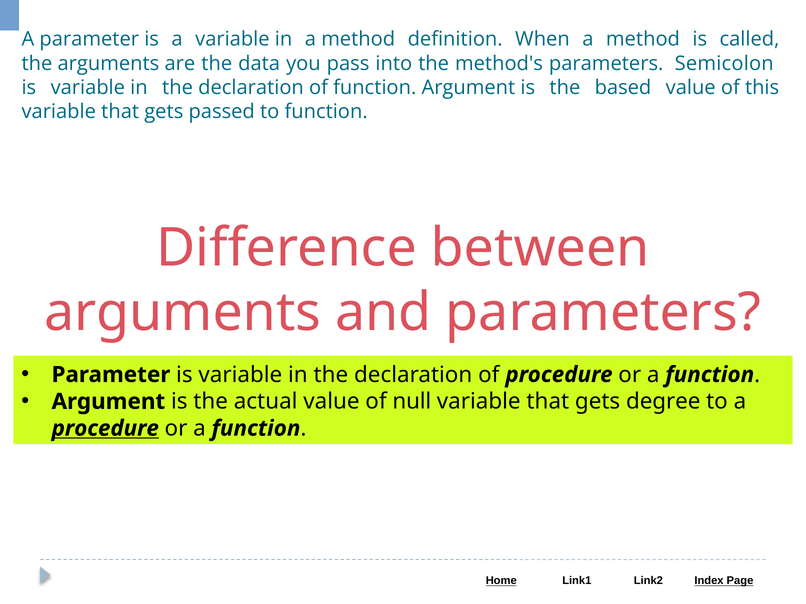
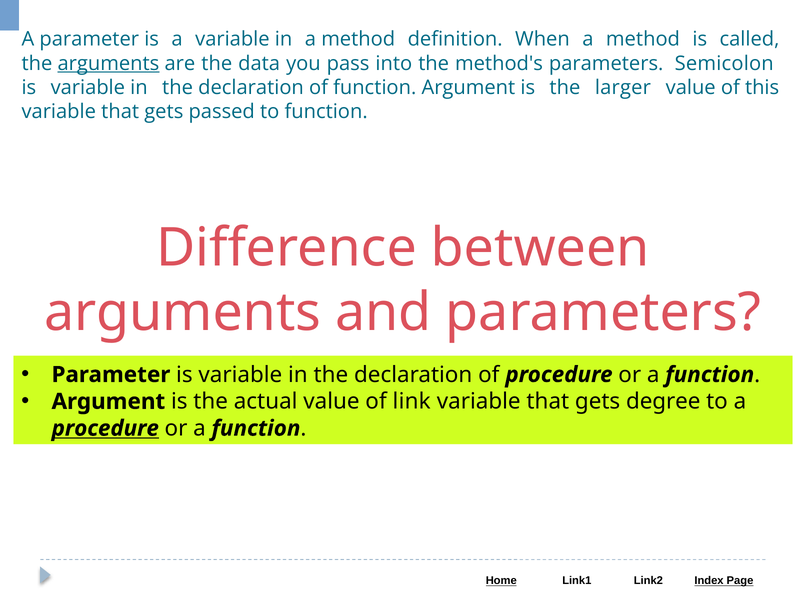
arguments at (108, 63) underline: none -> present
based: based -> larger
null: null -> link
